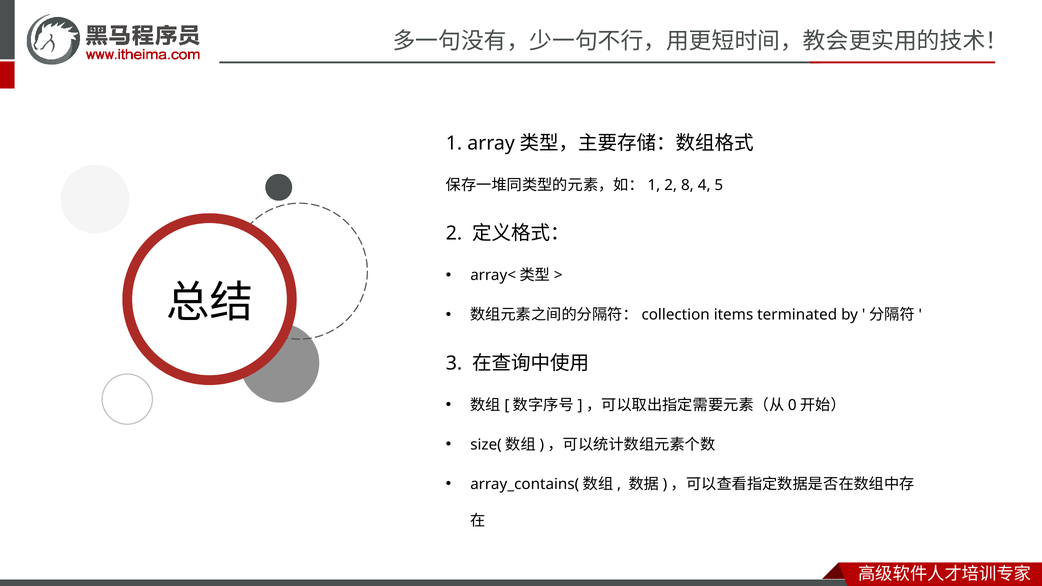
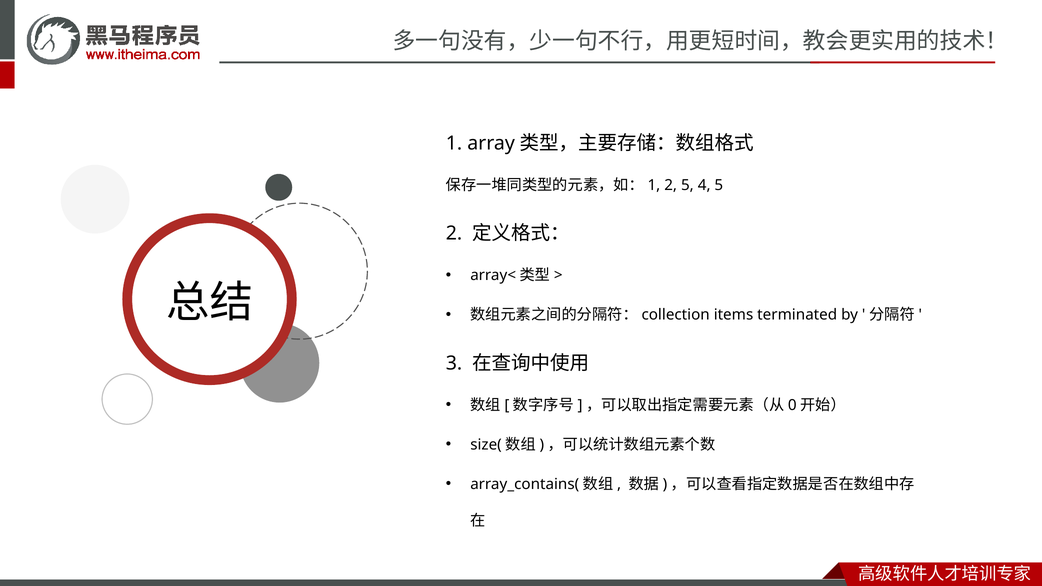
2 8: 8 -> 5
